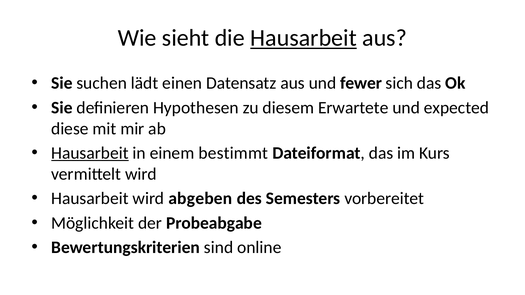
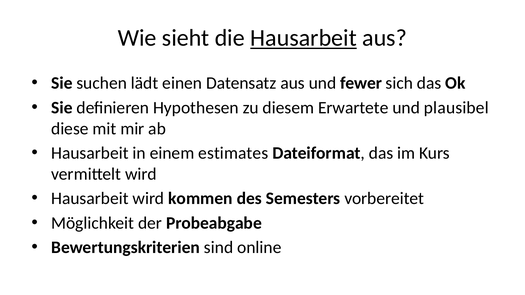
expected: expected -> plausibel
Hausarbeit at (90, 153) underline: present -> none
bestimmt: bestimmt -> estimates
abgeben: abgeben -> kommen
